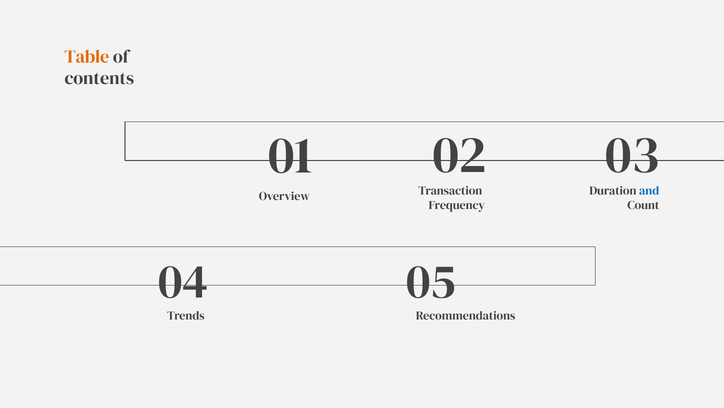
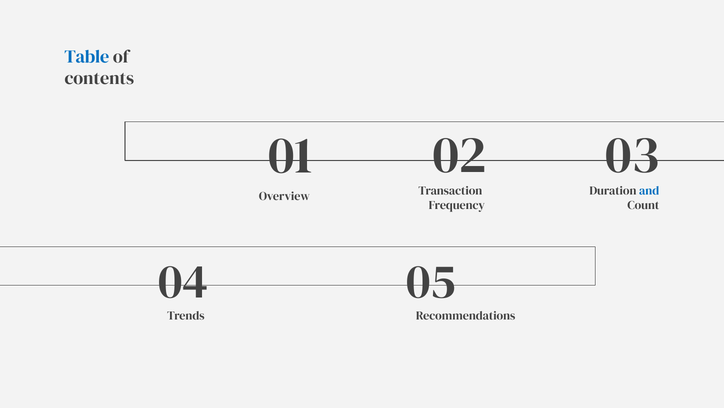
Table colour: orange -> blue
